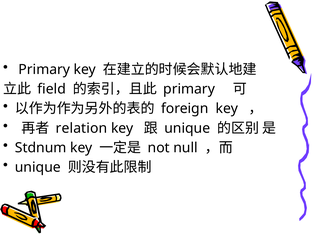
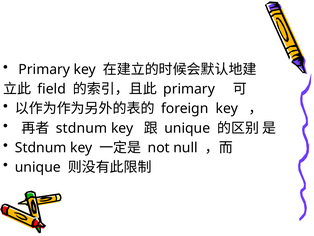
relation at (81, 128): relation -> stdnum
